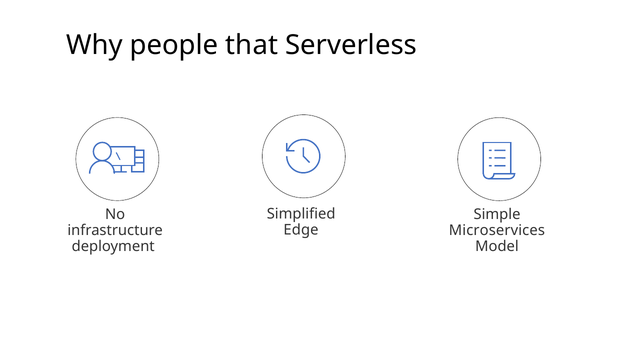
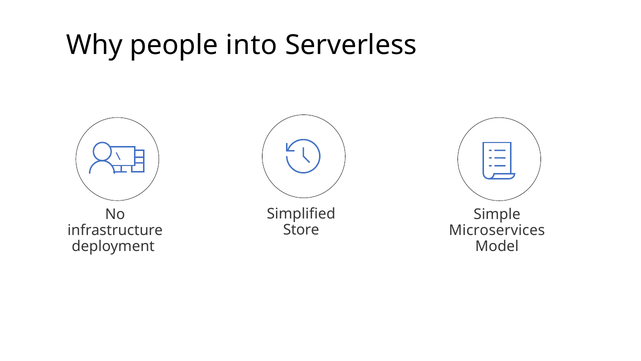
that: that -> into
Edge: Edge -> Store
